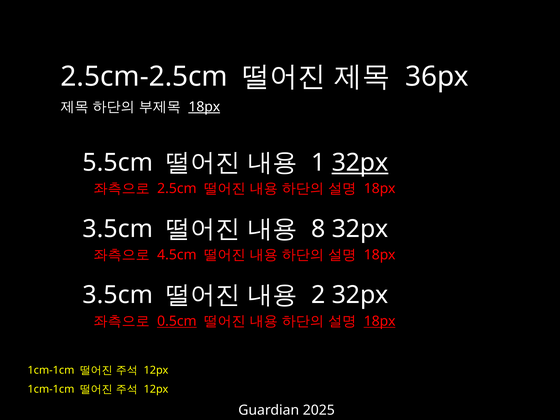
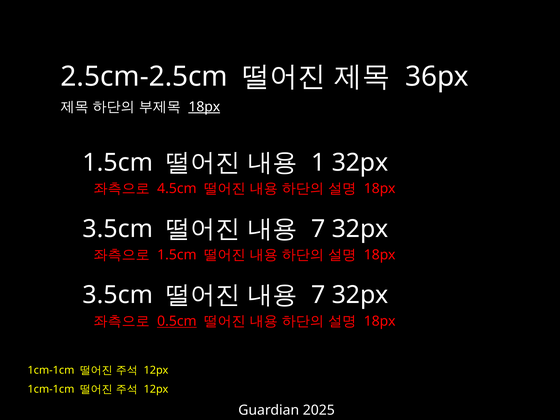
5.5cm at (118, 163): 5.5cm -> 1.5cm
32px at (360, 163) underline: present -> none
2.5cm: 2.5cm -> 4.5cm
8 at (318, 229): 8 -> 7
4.5cm at (177, 255): 4.5cm -> 1.5cm
2 at (318, 295): 2 -> 7
18px at (380, 321) underline: present -> none
